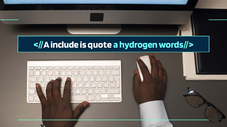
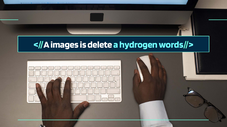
include: include -> images
quote: quote -> delete
